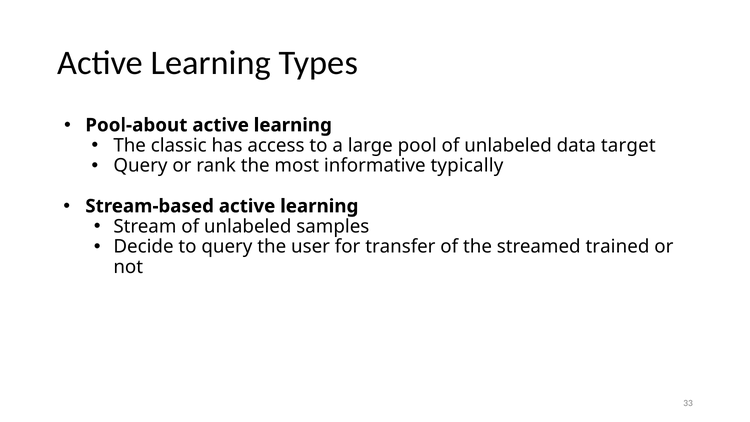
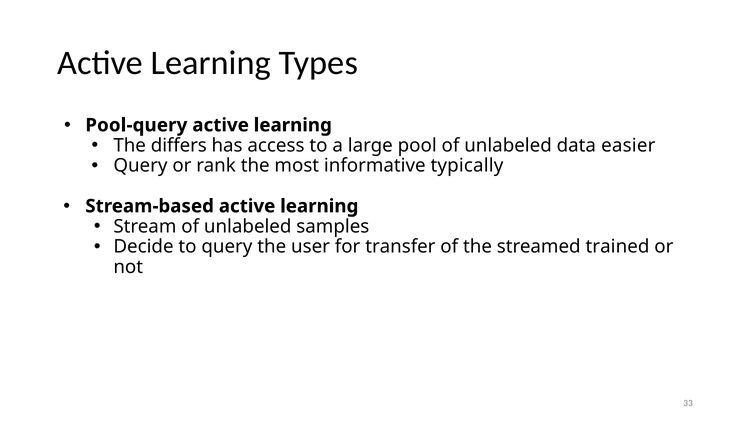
Pool-about: Pool-about -> Pool-query
classic: classic -> differs
target: target -> easier
